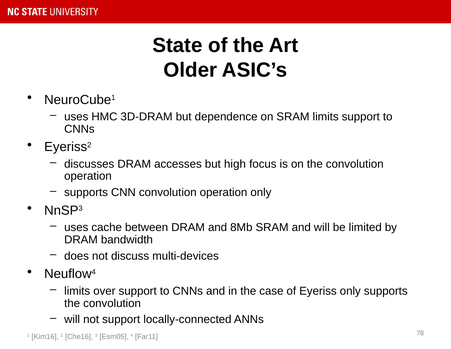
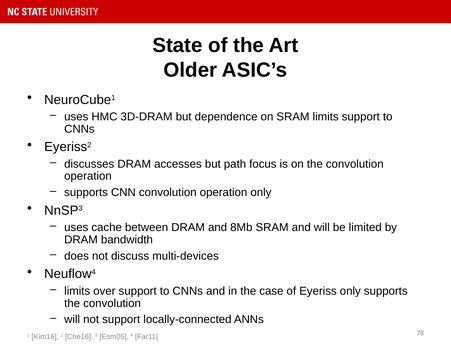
high: high -> path
